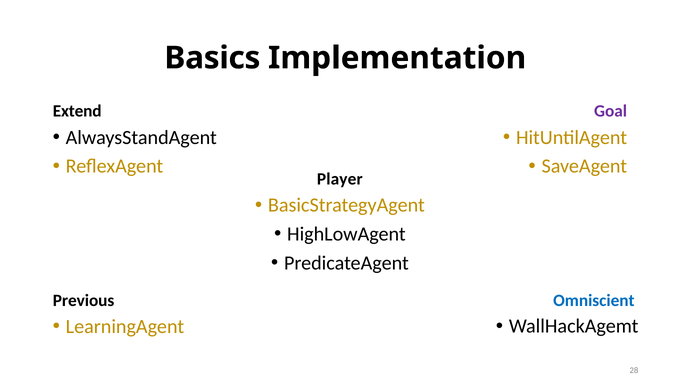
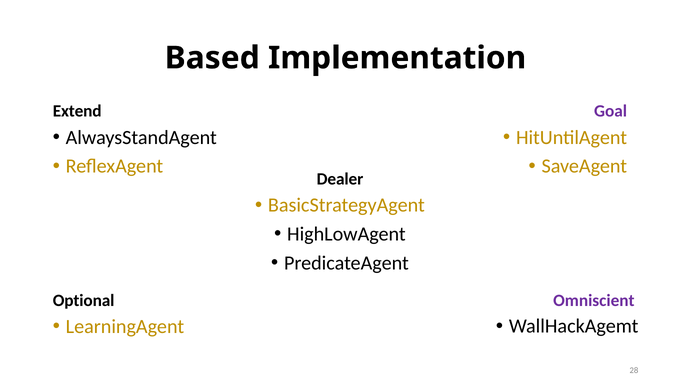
Basics: Basics -> Based
Player: Player -> Dealer
Previous: Previous -> Optional
Omniscient colour: blue -> purple
